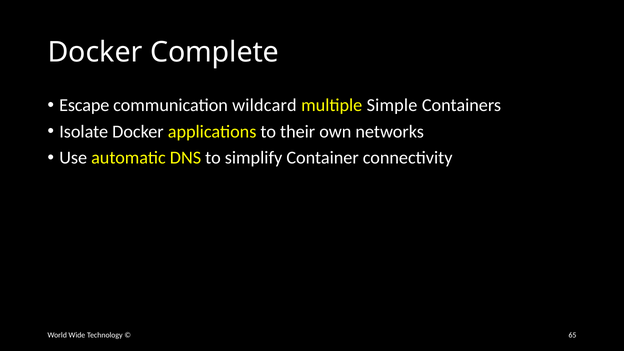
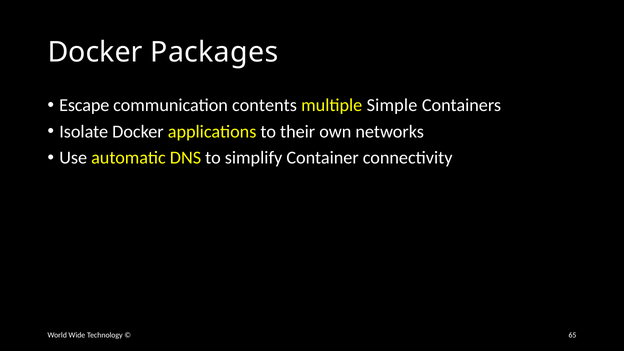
Complete: Complete -> Packages
wildcard: wildcard -> contents
